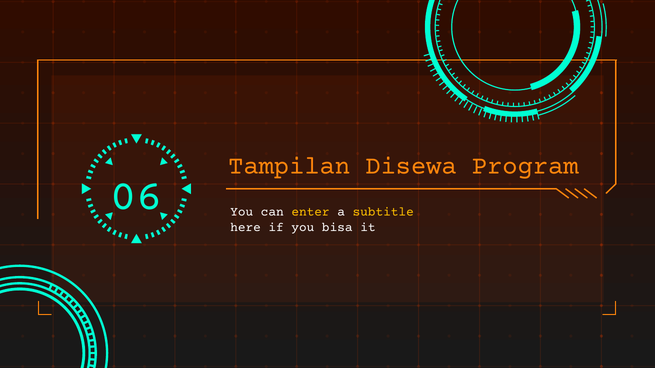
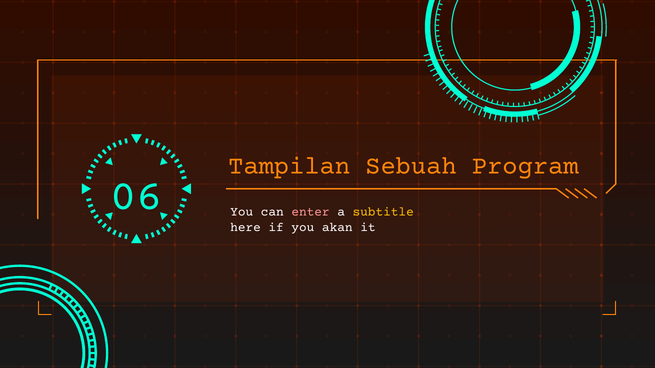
Disewa: Disewa -> Sebuah
enter colour: yellow -> pink
bisa: bisa -> akan
